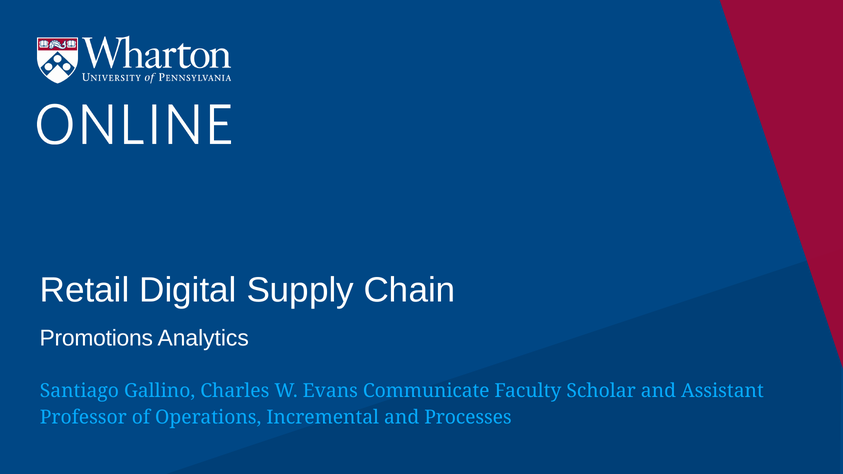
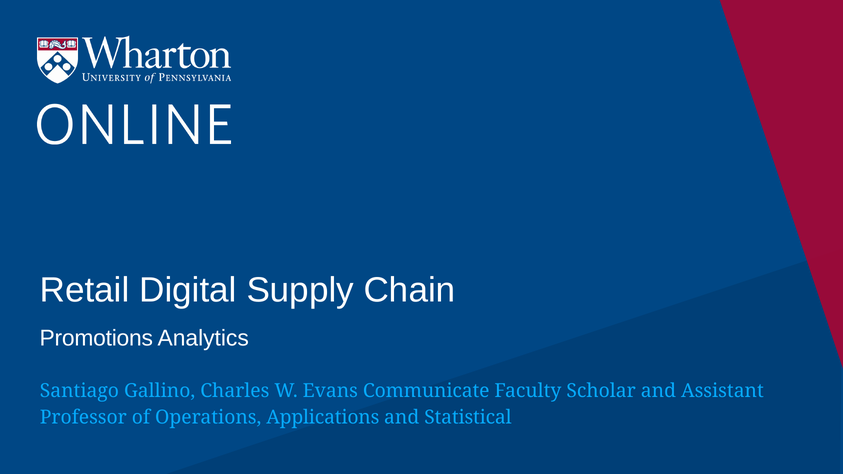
Incremental: Incremental -> Applications
Processes: Processes -> Statistical
